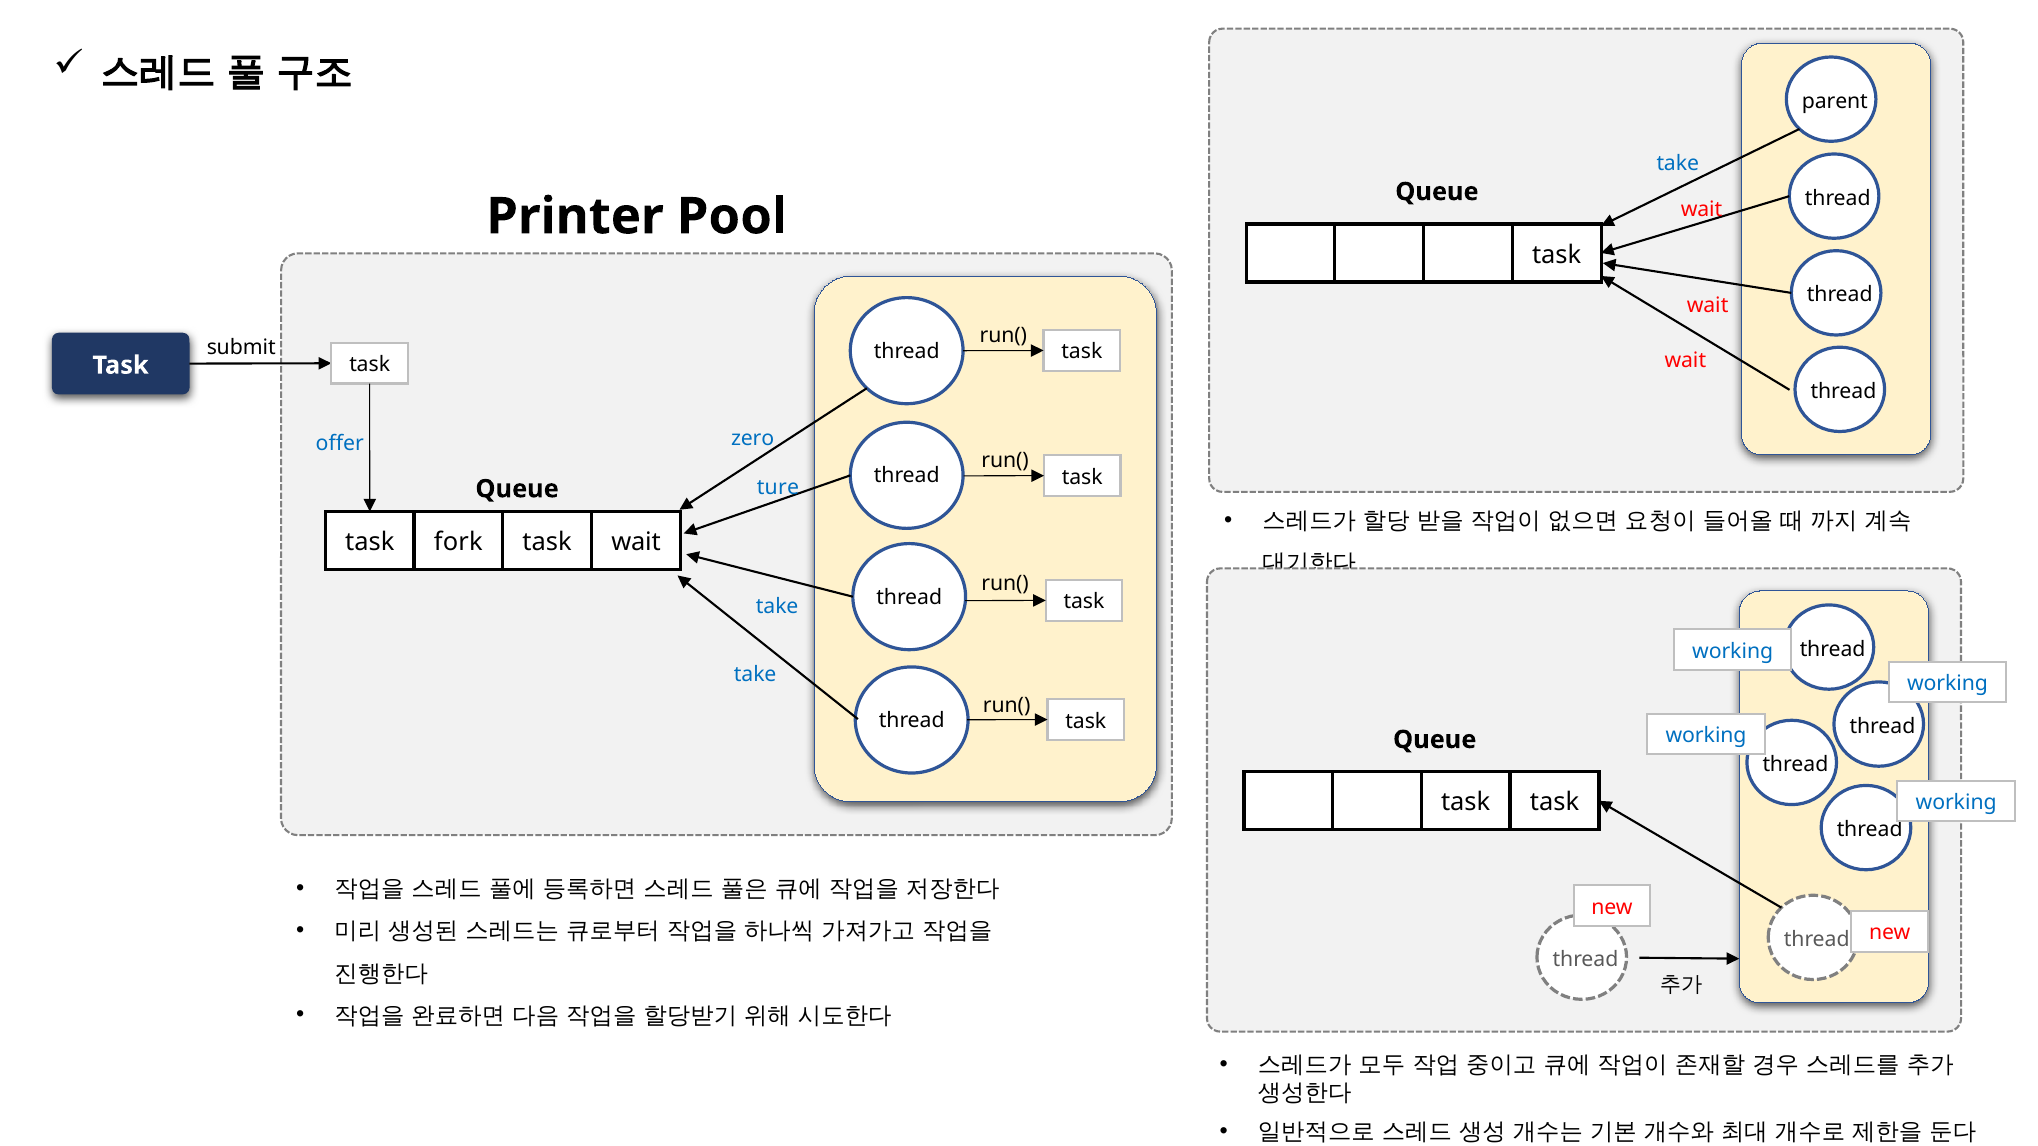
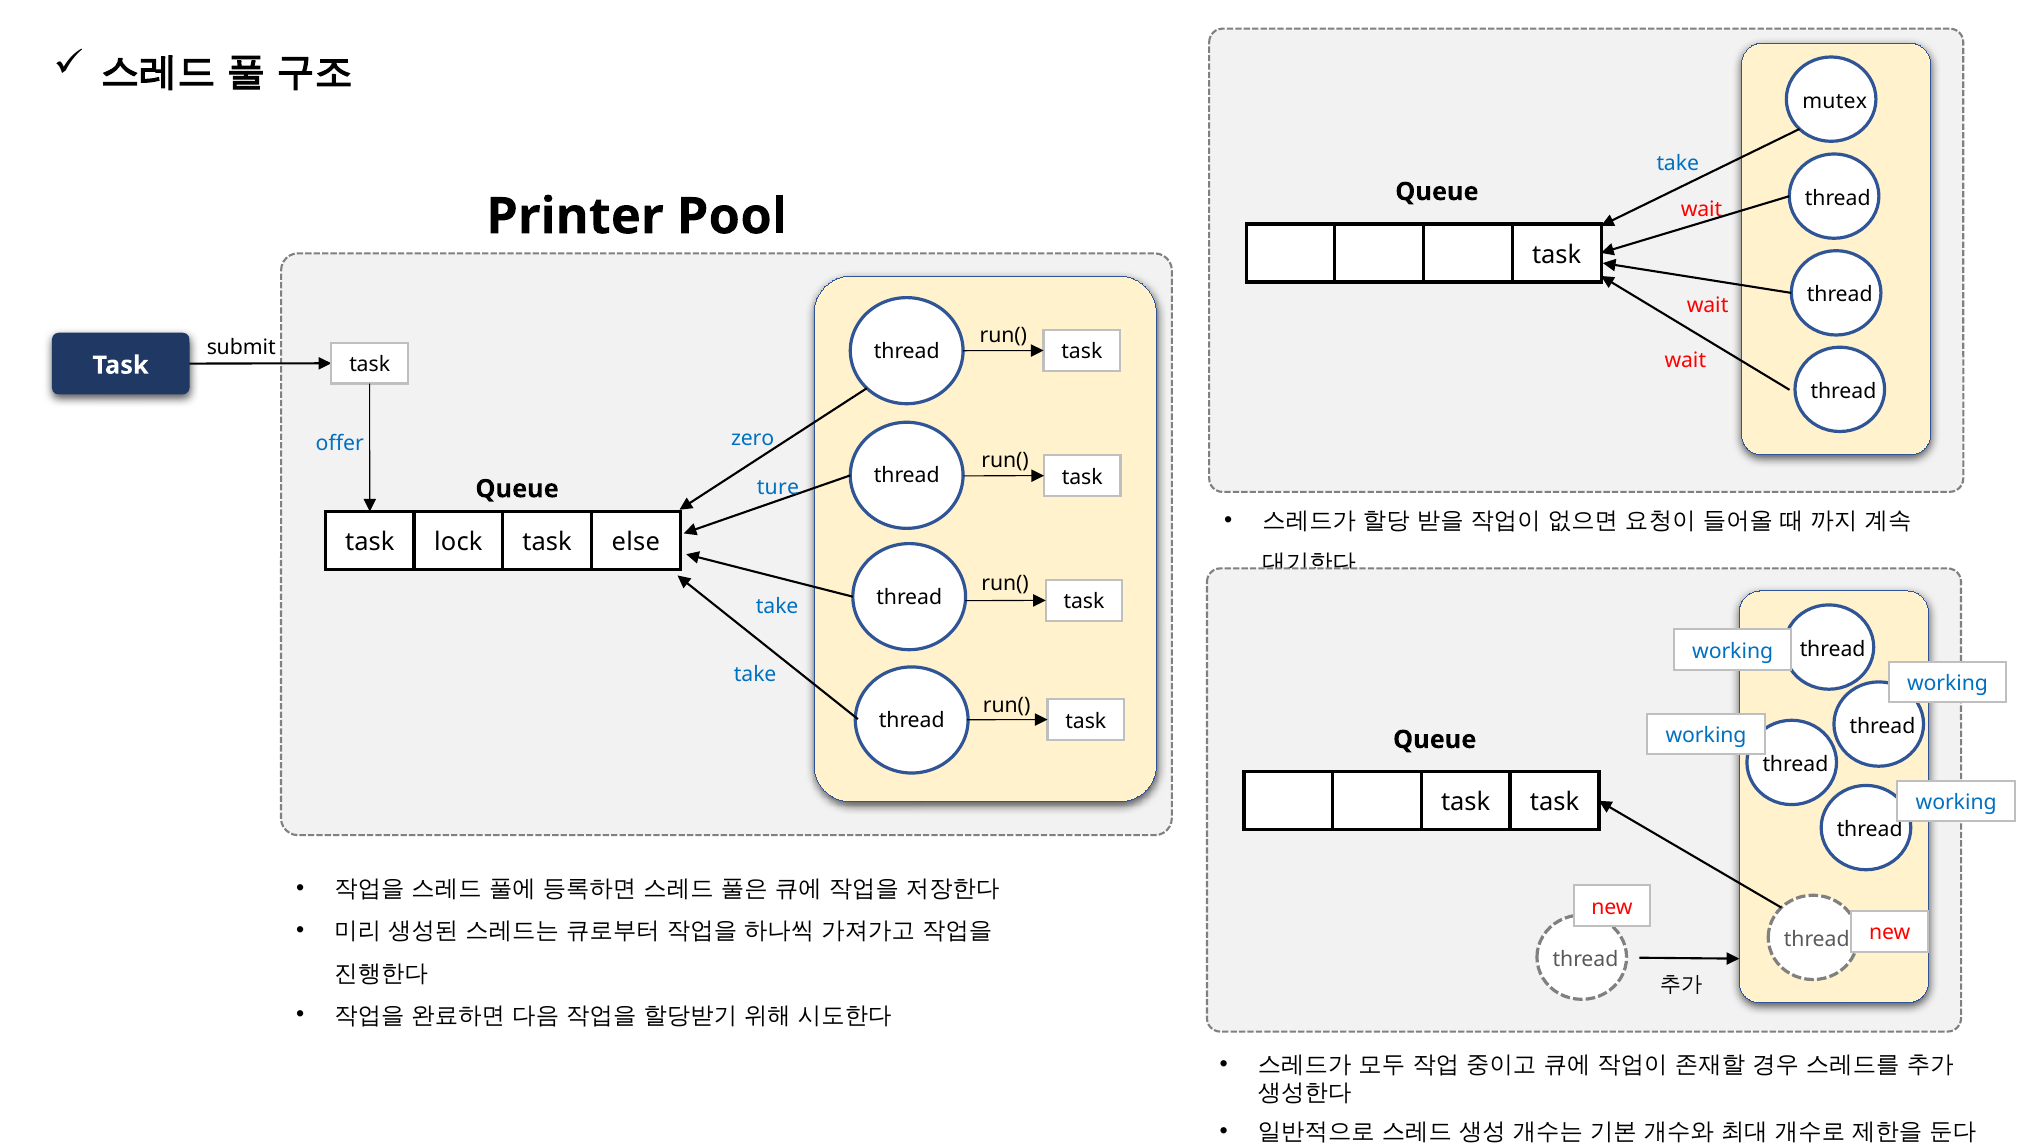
parent: parent -> mutex
fork: fork -> lock
task wait: wait -> else
